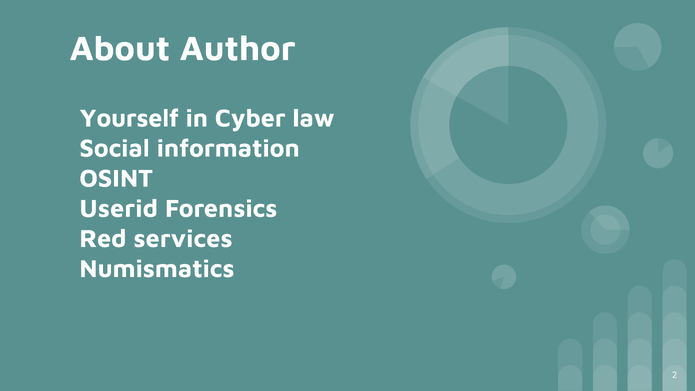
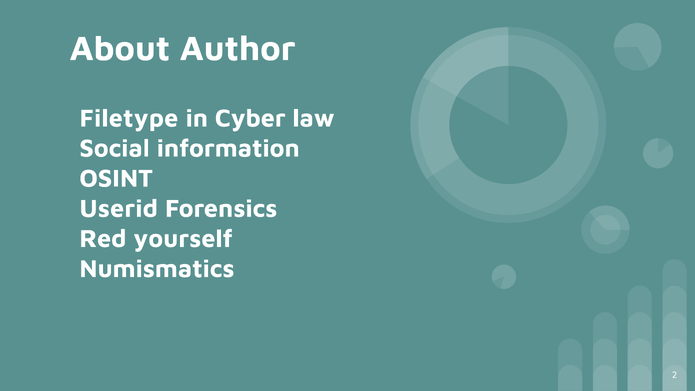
Yourself: Yourself -> Filetype
services: services -> yourself
